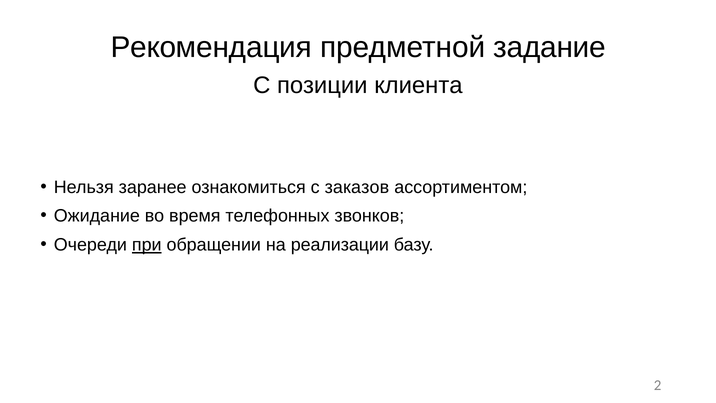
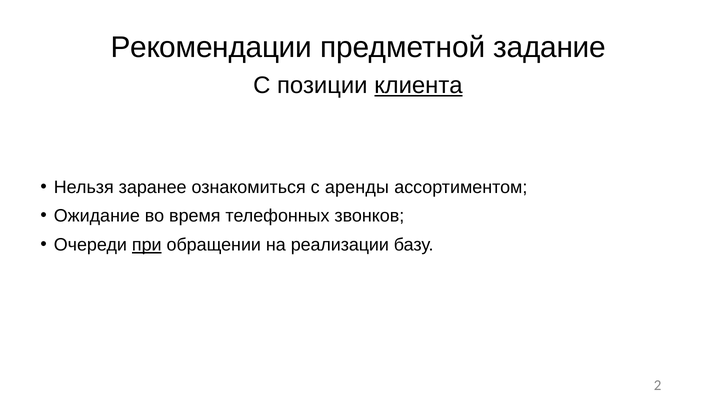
Рекомендация: Рекомендация -> Рекомендации
клиента underline: none -> present
заказов: заказов -> аренды
